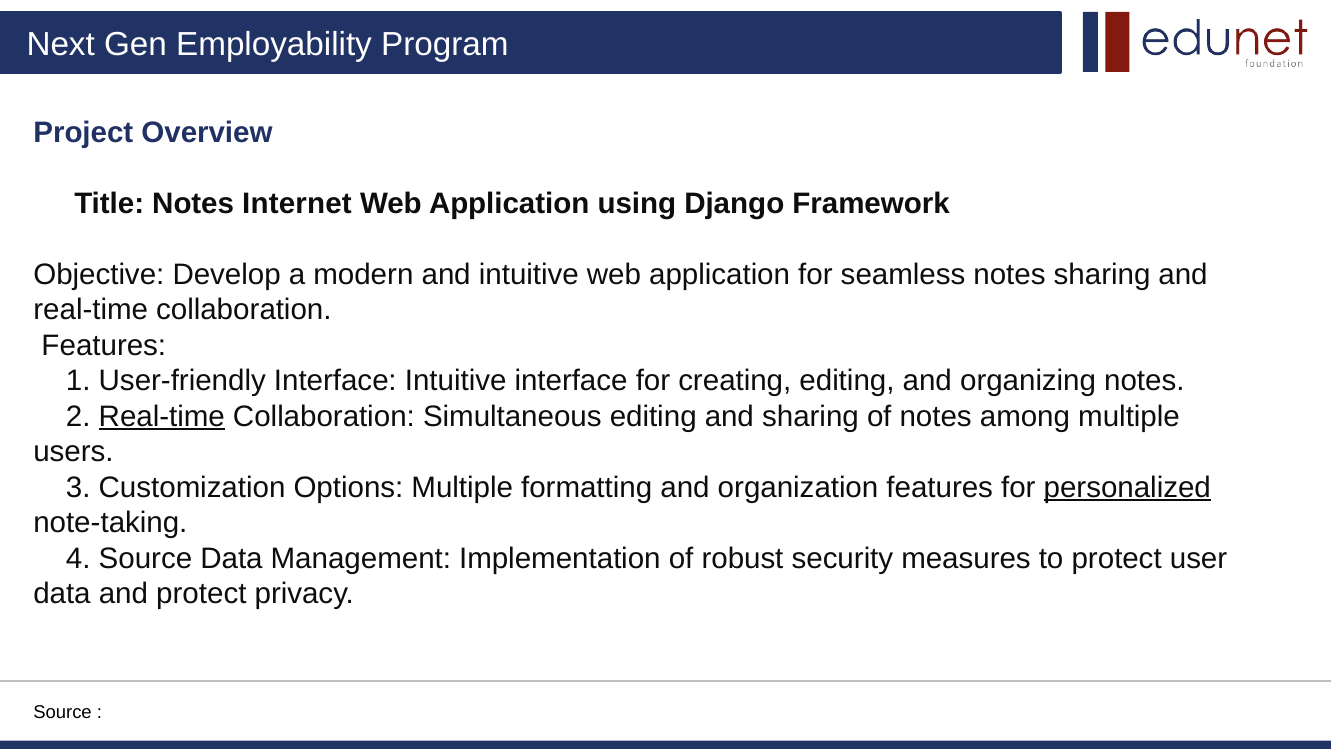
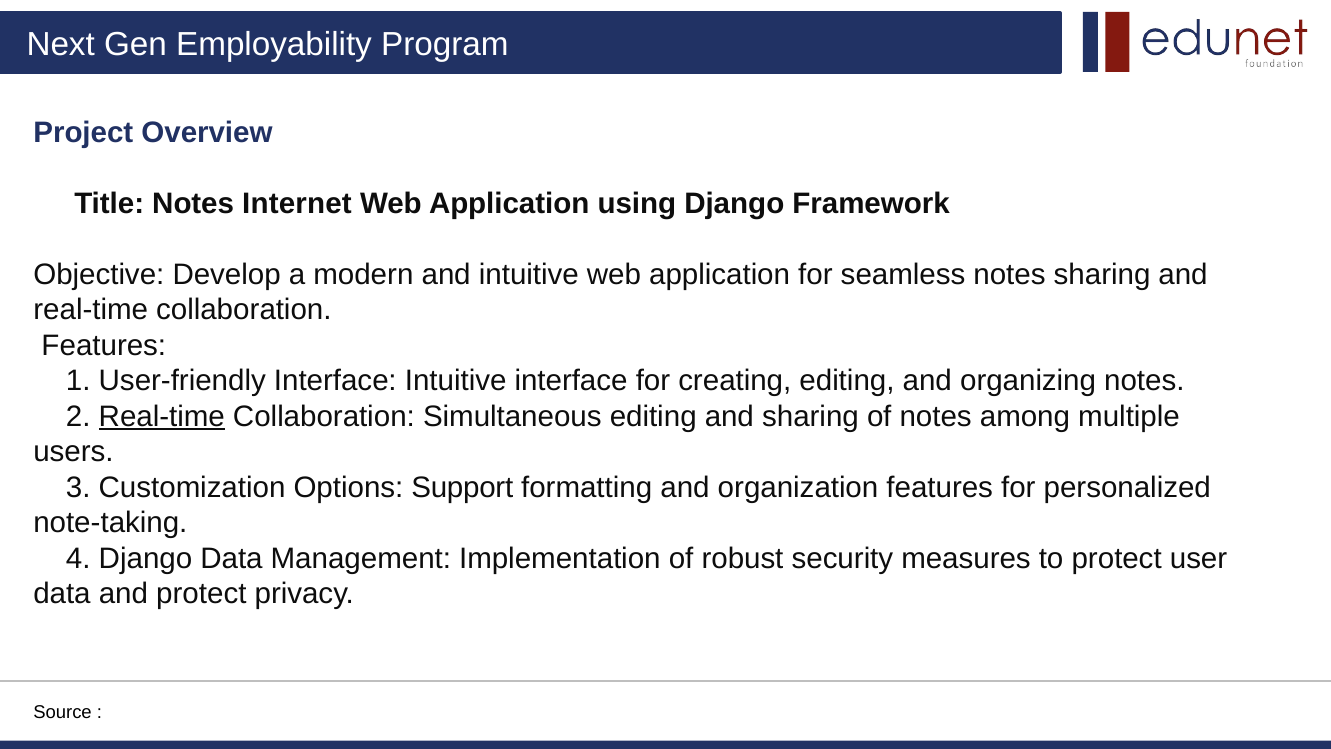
Options Multiple: Multiple -> Support
personalized underline: present -> none
4 Source: Source -> Django
